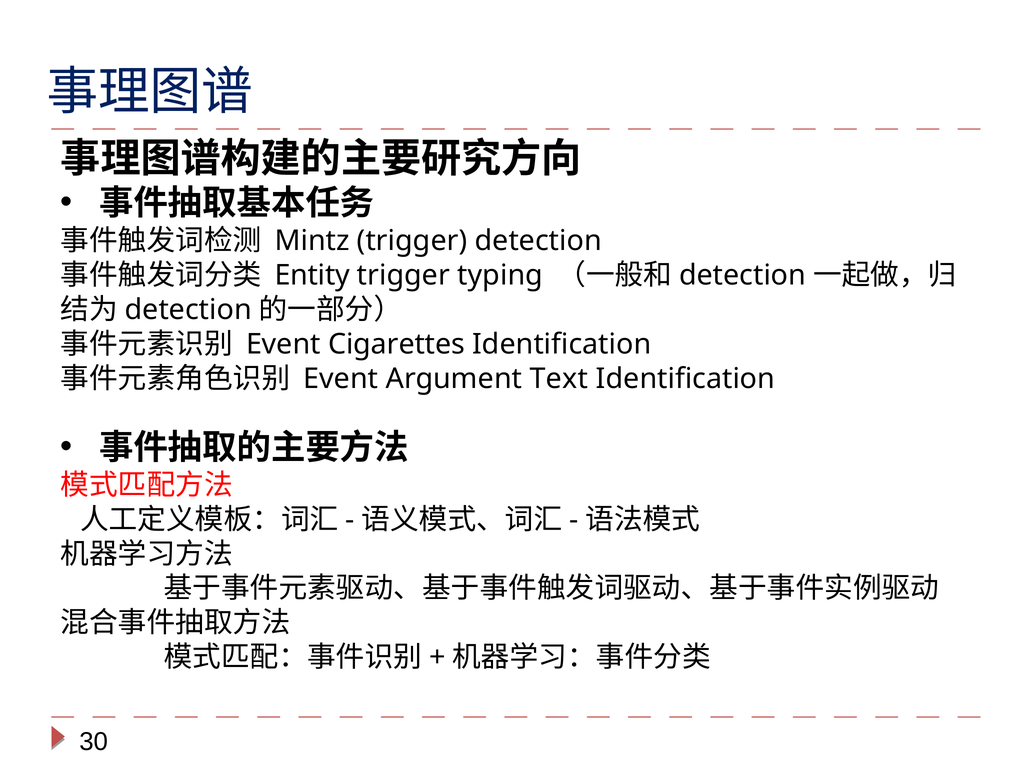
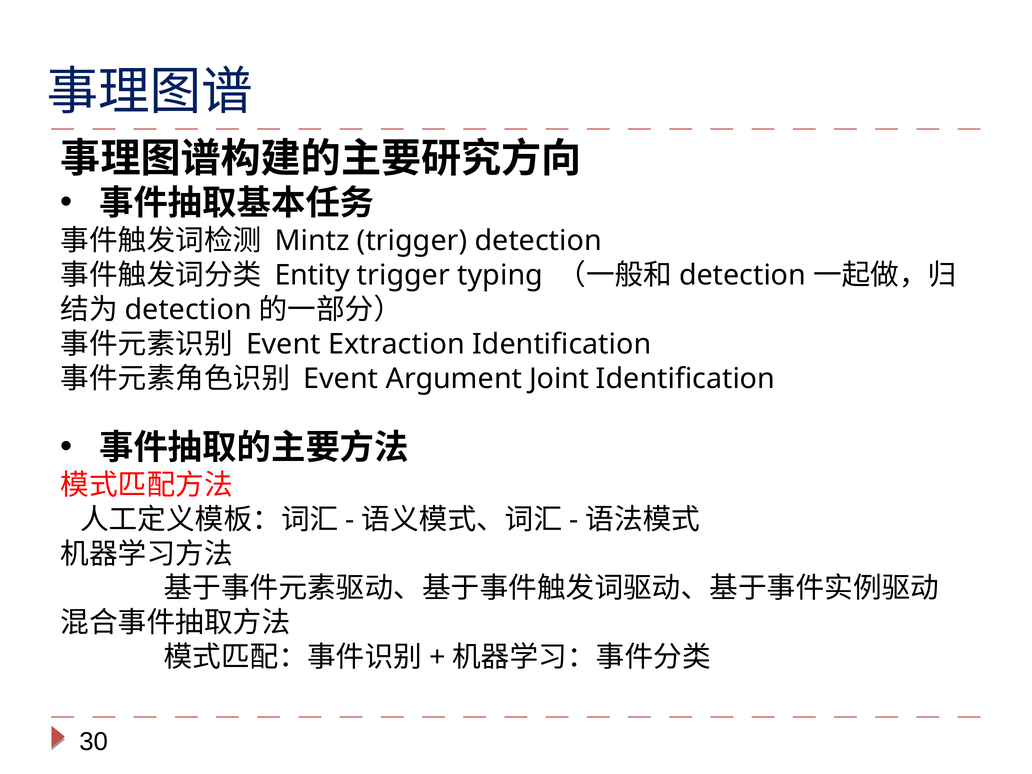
Cigarettes: Cigarettes -> Extraction
Text: Text -> Joint
